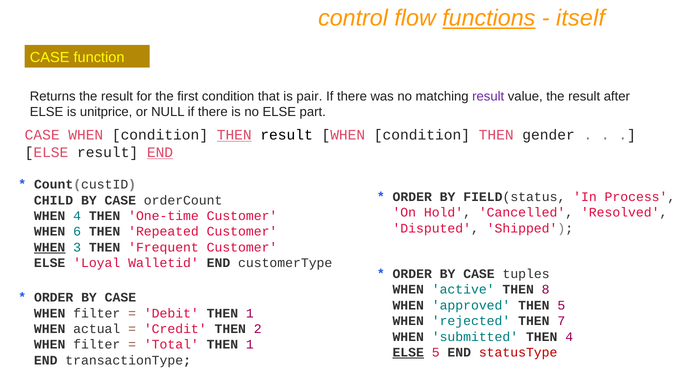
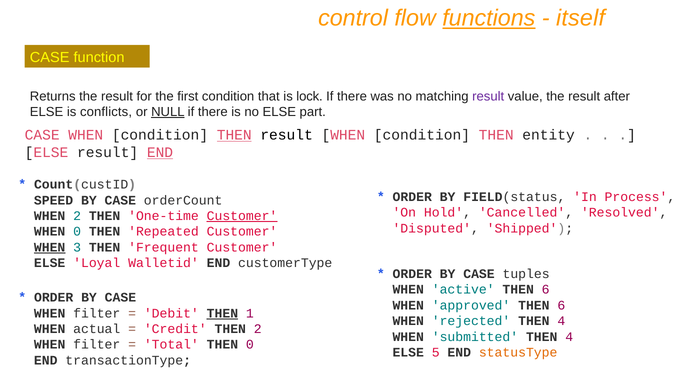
pair: pair -> lock
unitprice: unitprice -> conflicts
NULL underline: none -> present
gender: gender -> entity
CHILD: CHILD -> SPEED
WHEN 4: 4 -> 2
Customer at (242, 216) underline: none -> present
WHEN 6: 6 -> 0
active THEN 8: 8 -> 6
approved THEN 5: 5 -> 6
THEN at (222, 314) underline: none -> present
rejected THEN 7: 7 -> 4
Total THEN 1: 1 -> 0
ELSE at (408, 353) underline: present -> none
statusType colour: red -> orange
